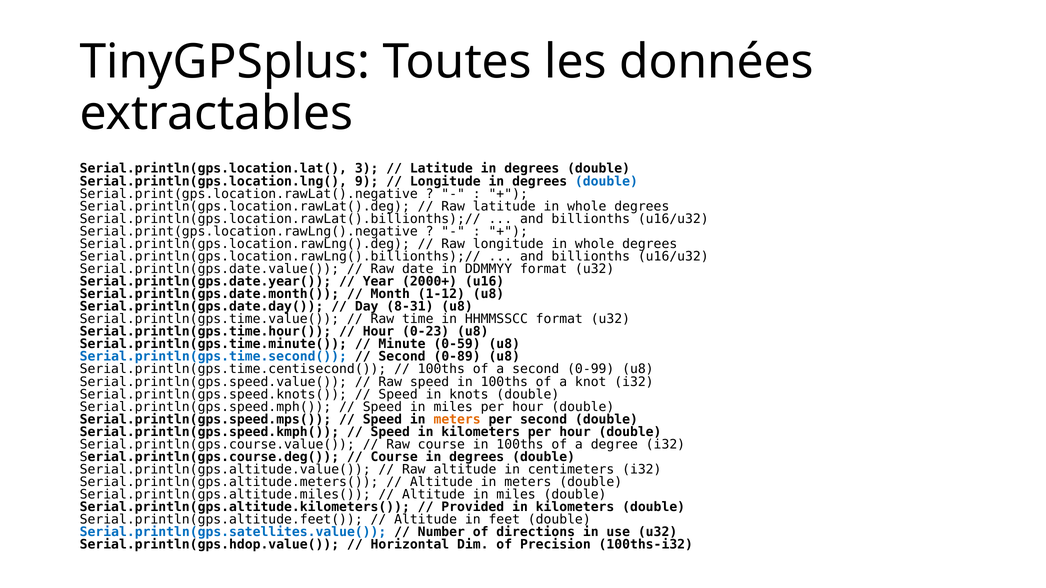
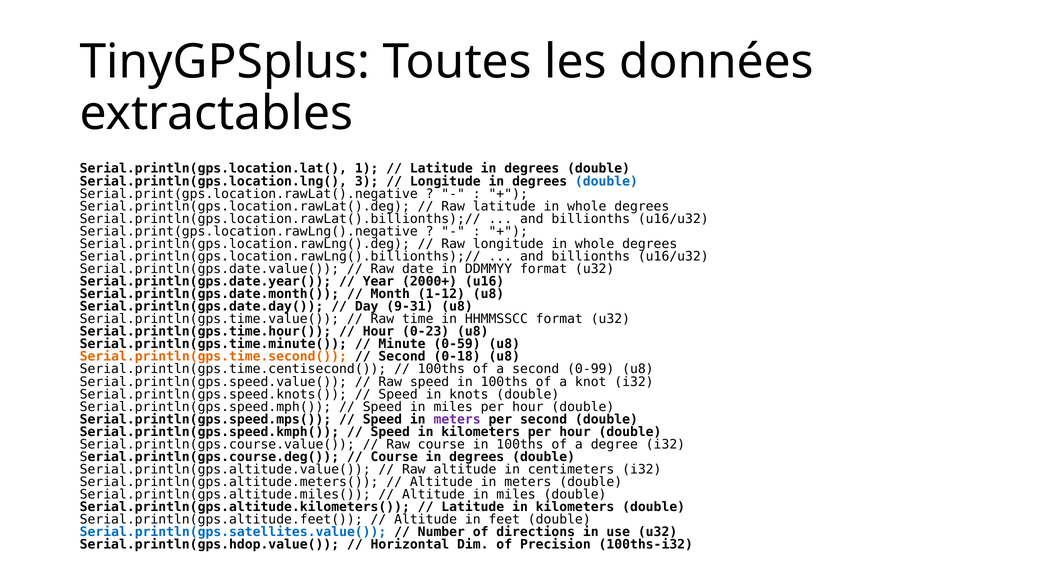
3: 3 -> 1
9: 9 -> 3
8-31: 8-31 -> 9-31
Serial.println(gps.time.second( colour: blue -> orange
0-89: 0-89 -> 0-18
meters at (457, 420) colour: orange -> purple
Provided at (473, 507): Provided -> Latitude
